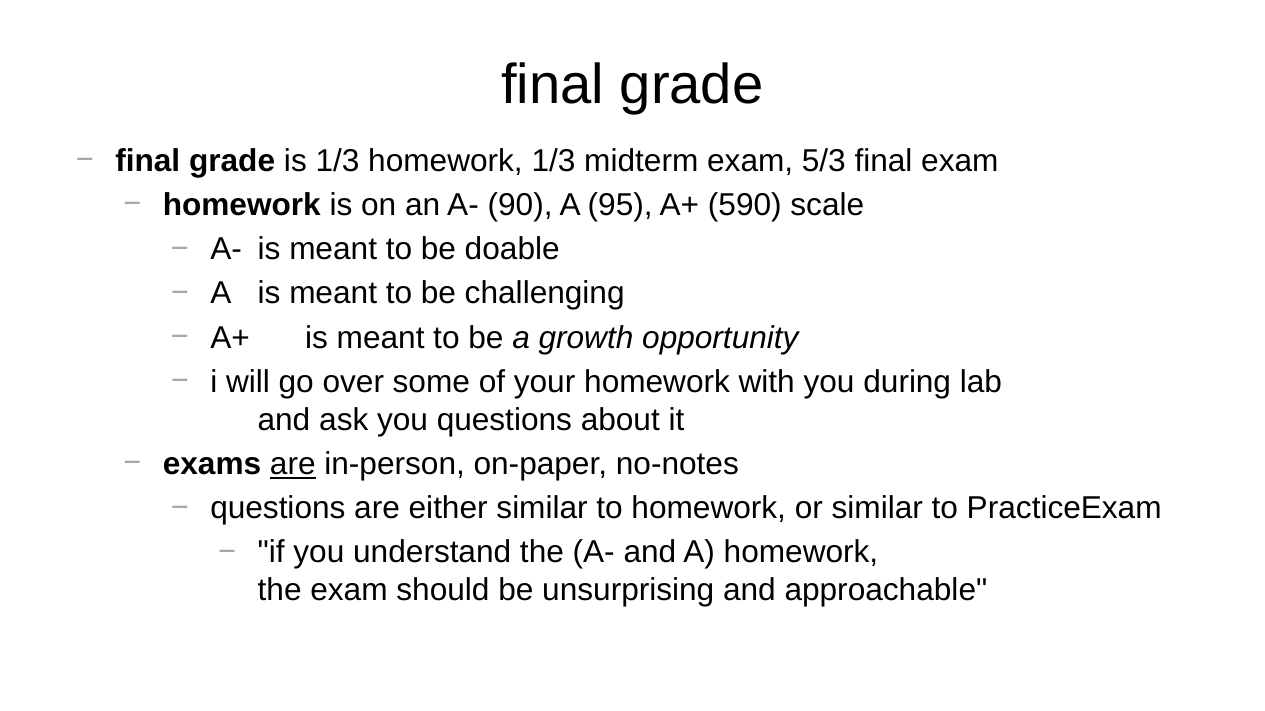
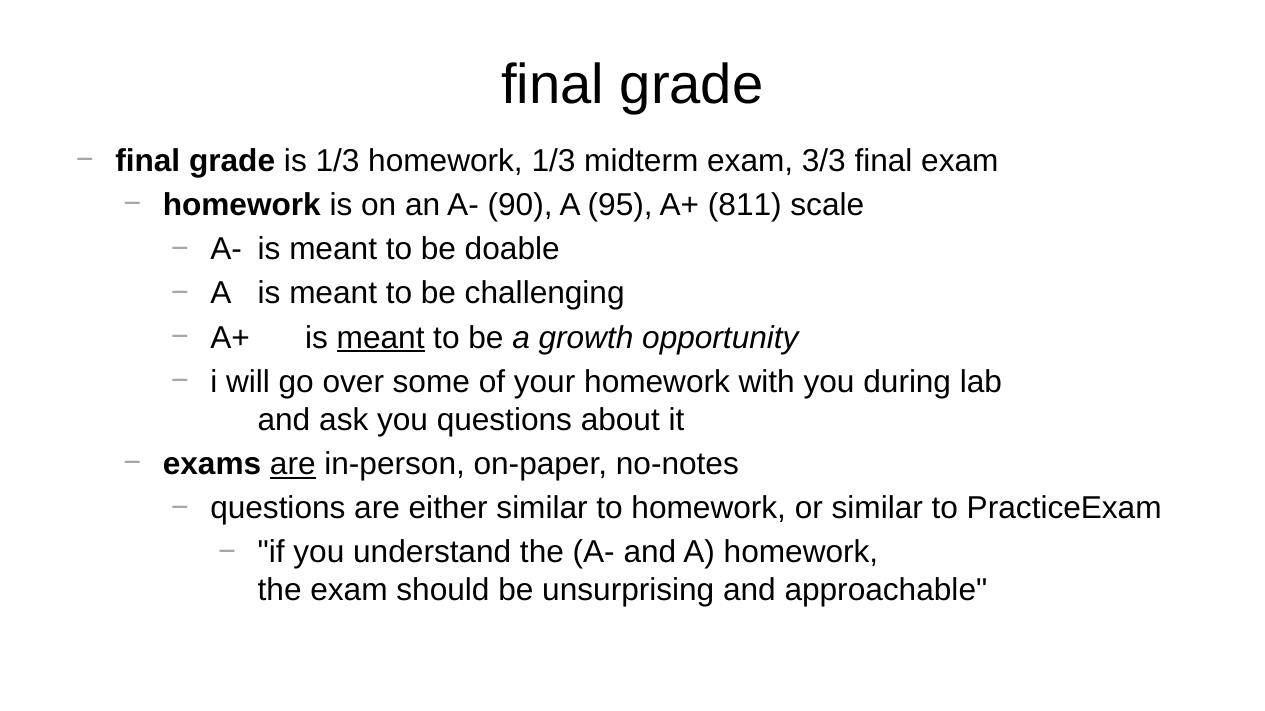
5/3: 5/3 -> 3/3
590: 590 -> 811
meant at (381, 338) underline: none -> present
